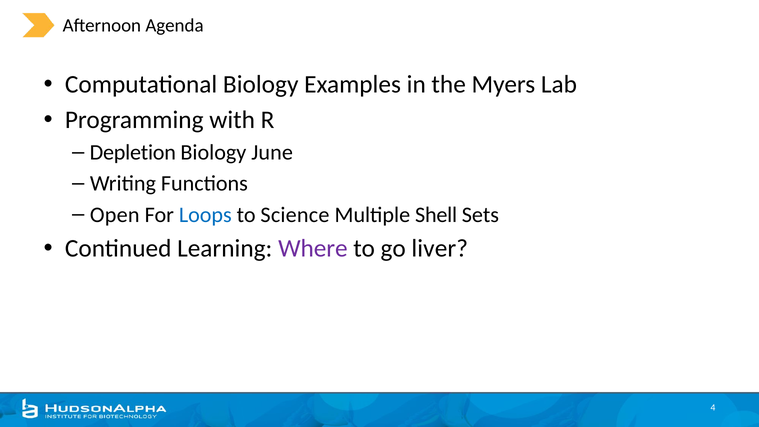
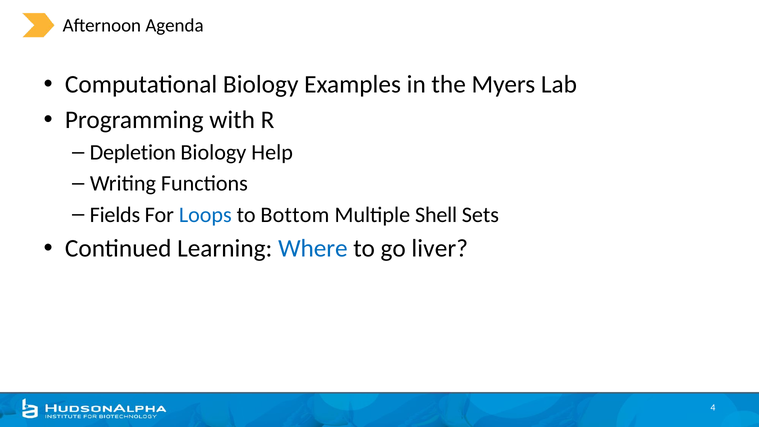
June: June -> Help
Open: Open -> Fields
Science: Science -> Bottom
Where colour: purple -> blue
